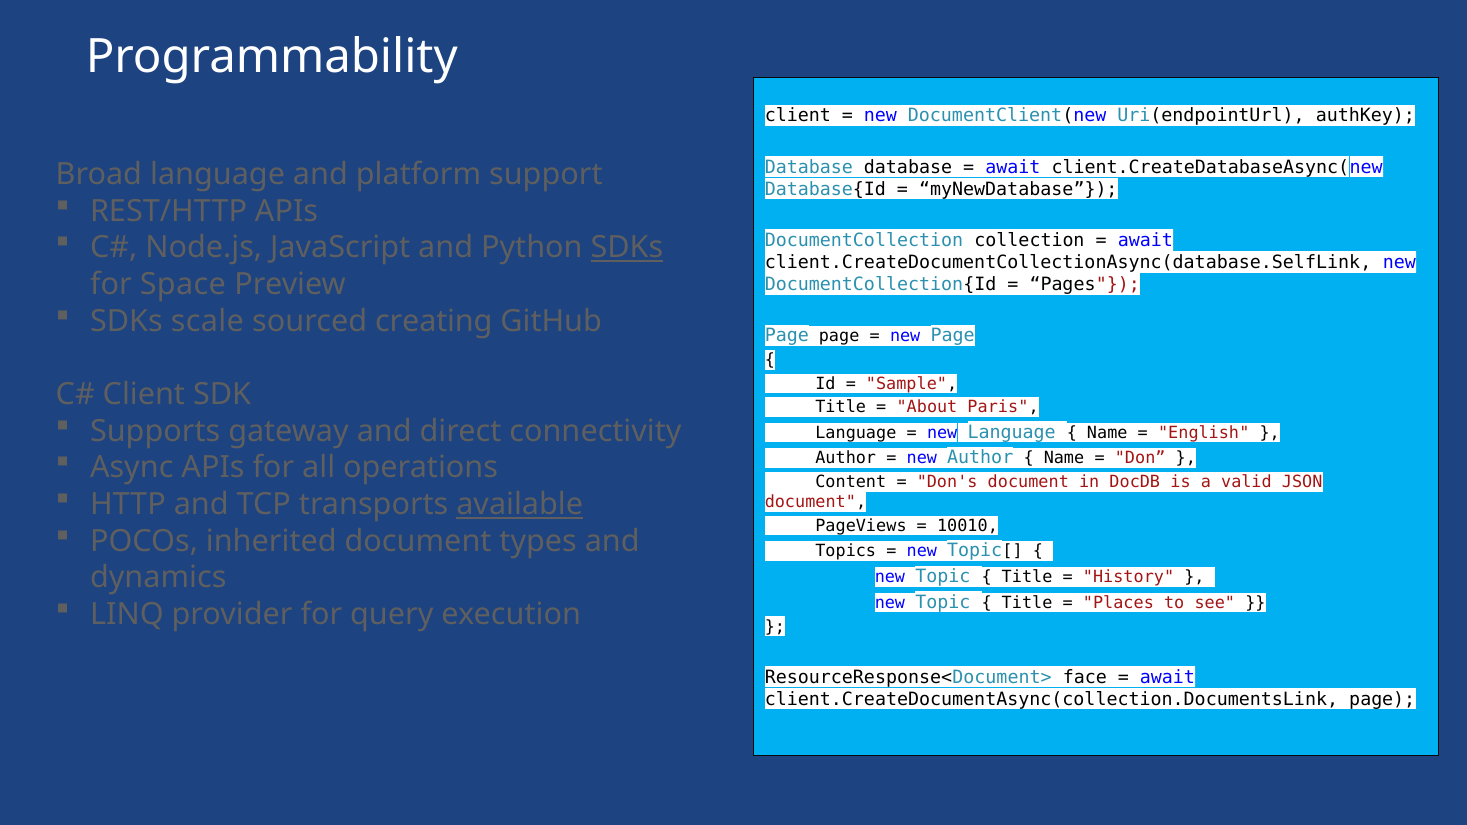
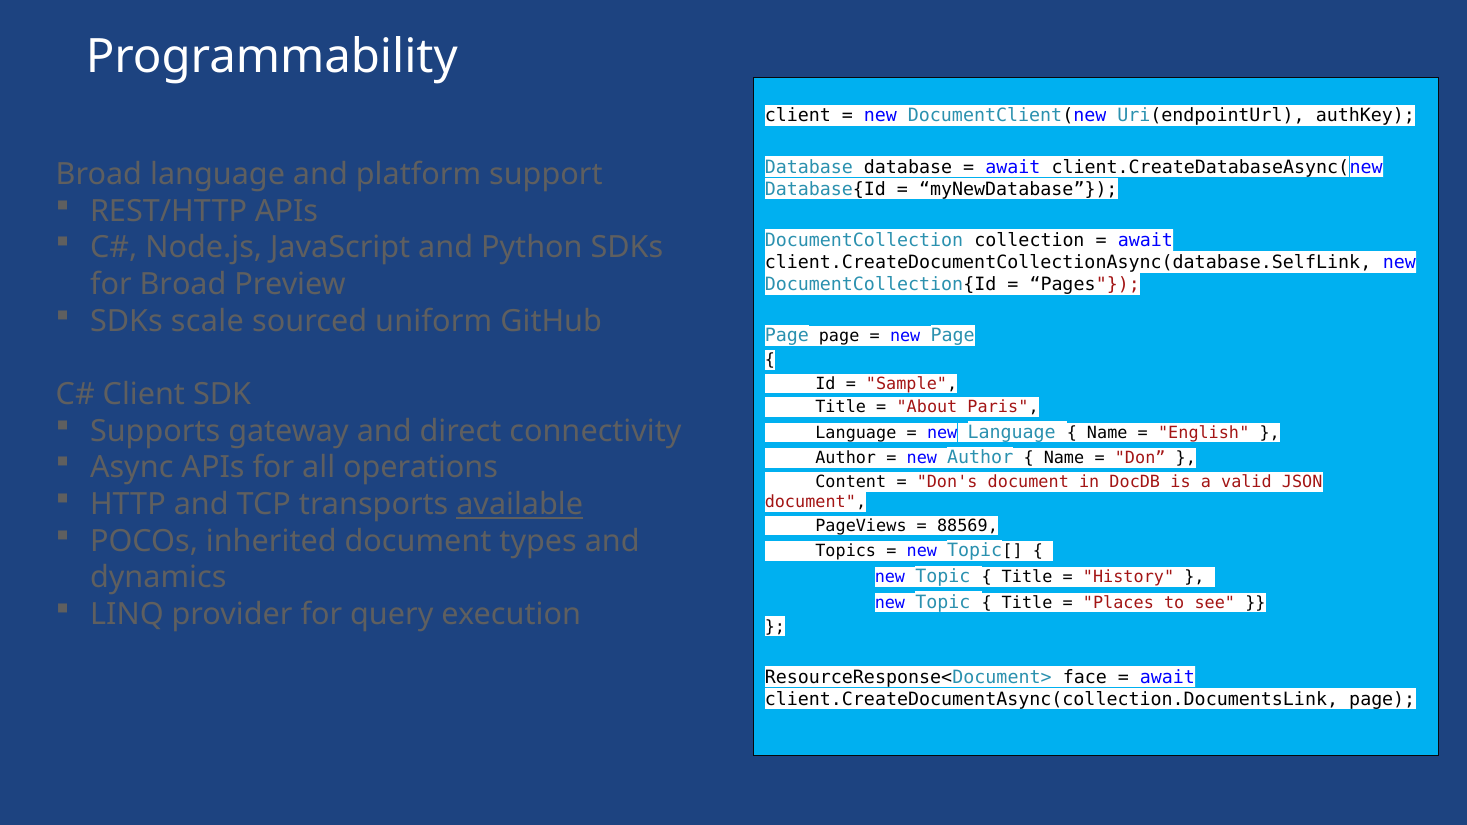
SDKs at (627, 248) underline: present -> none
for Space: Space -> Broad
creating: creating -> uniform
10010: 10010 -> 88569
